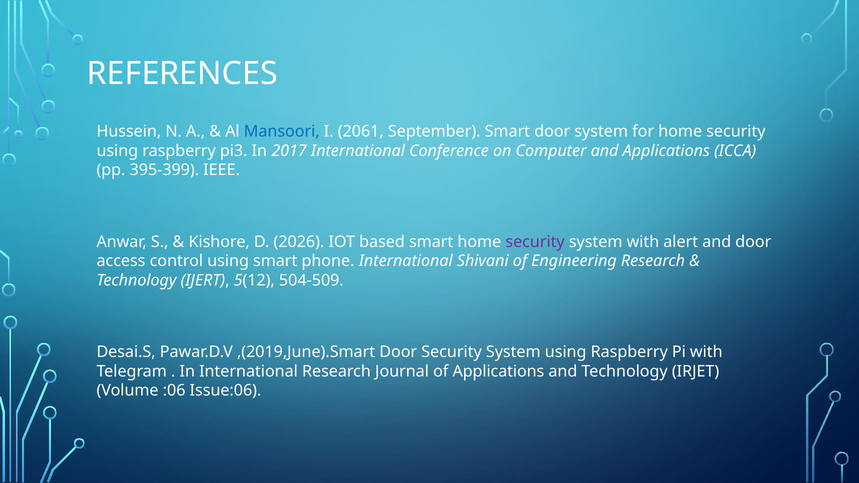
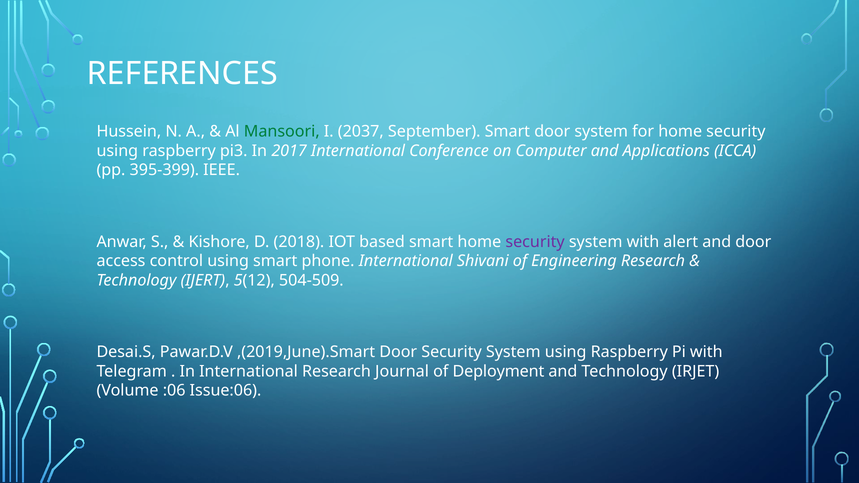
Mansoori colour: blue -> green
2061: 2061 -> 2037
2026: 2026 -> 2018
of Applications: Applications -> Deployment
